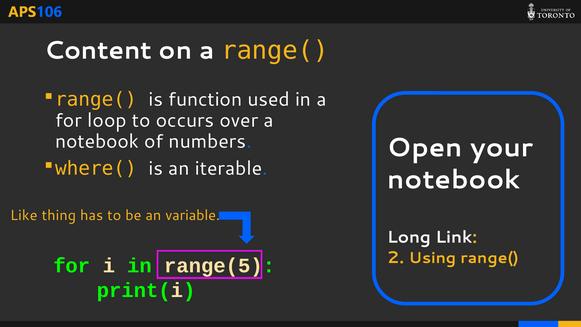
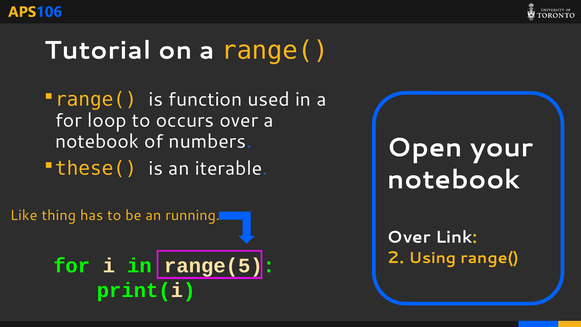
Content: Content -> Tutorial
where(: where( -> these(
variable: variable -> running
Long at (409, 237): Long -> Over
